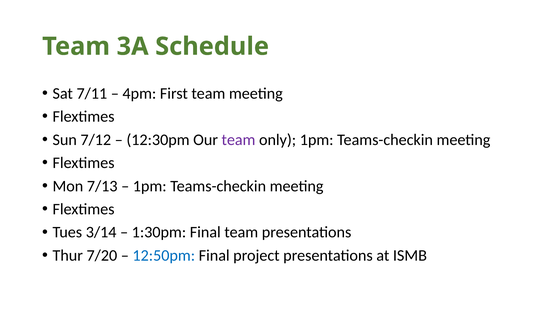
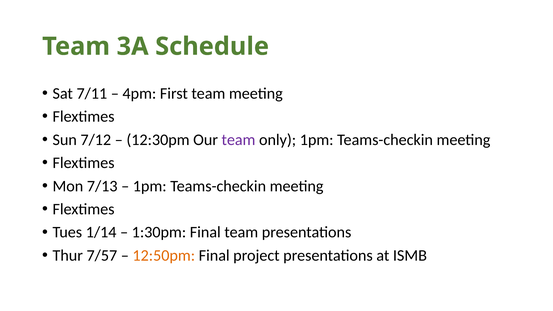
3/14: 3/14 -> 1/14
7/20: 7/20 -> 7/57
12:50pm colour: blue -> orange
